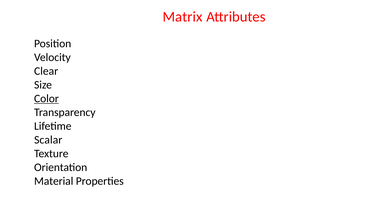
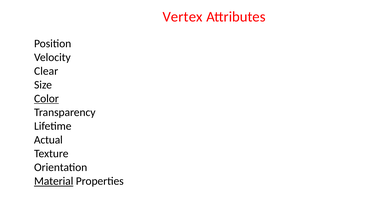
Matrix: Matrix -> Vertex
Scalar: Scalar -> Actual
Material underline: none -> present
